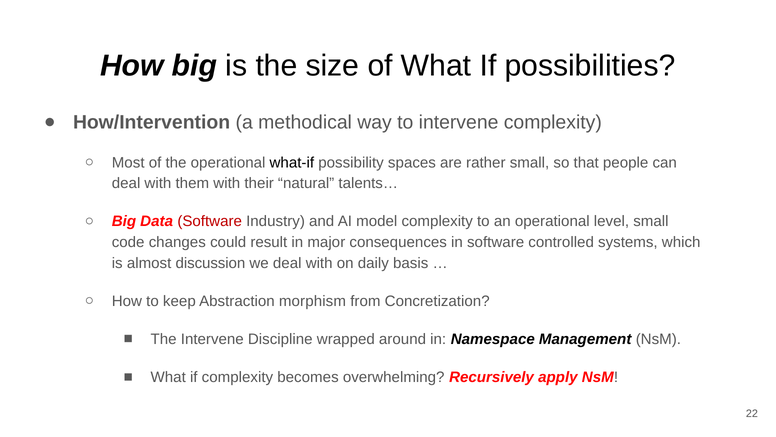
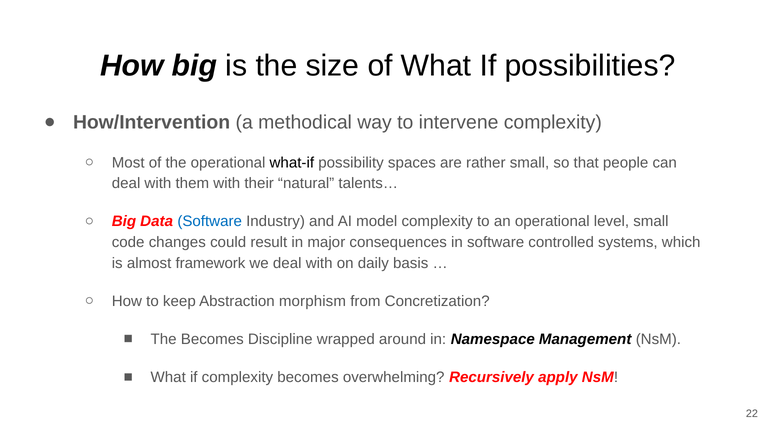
Software at (210, 221) colour: red -> blue
discussion: discussion -> framework
The Intervene: Intervene -> Becomes
